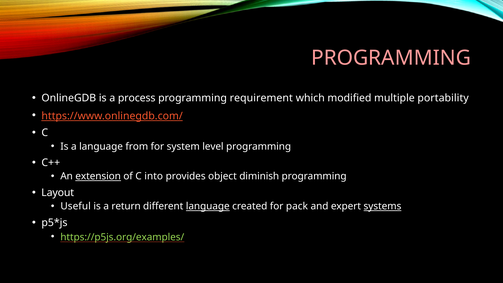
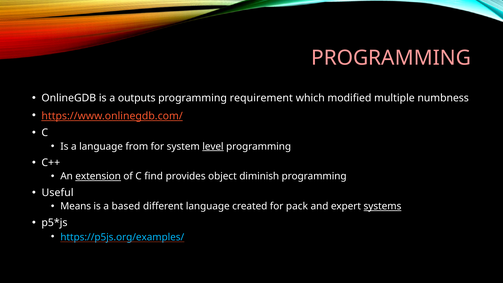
process: process -> outputs
portability: portability -> numbness
level underline: none -> present
into: into -> find
Layout: Layout -> Useful
Useful: Useful -> Means
return: return -> based
language at (208, 206) underline: present -> none
https://p5js.org/examples/ colour: light green -> light blue
